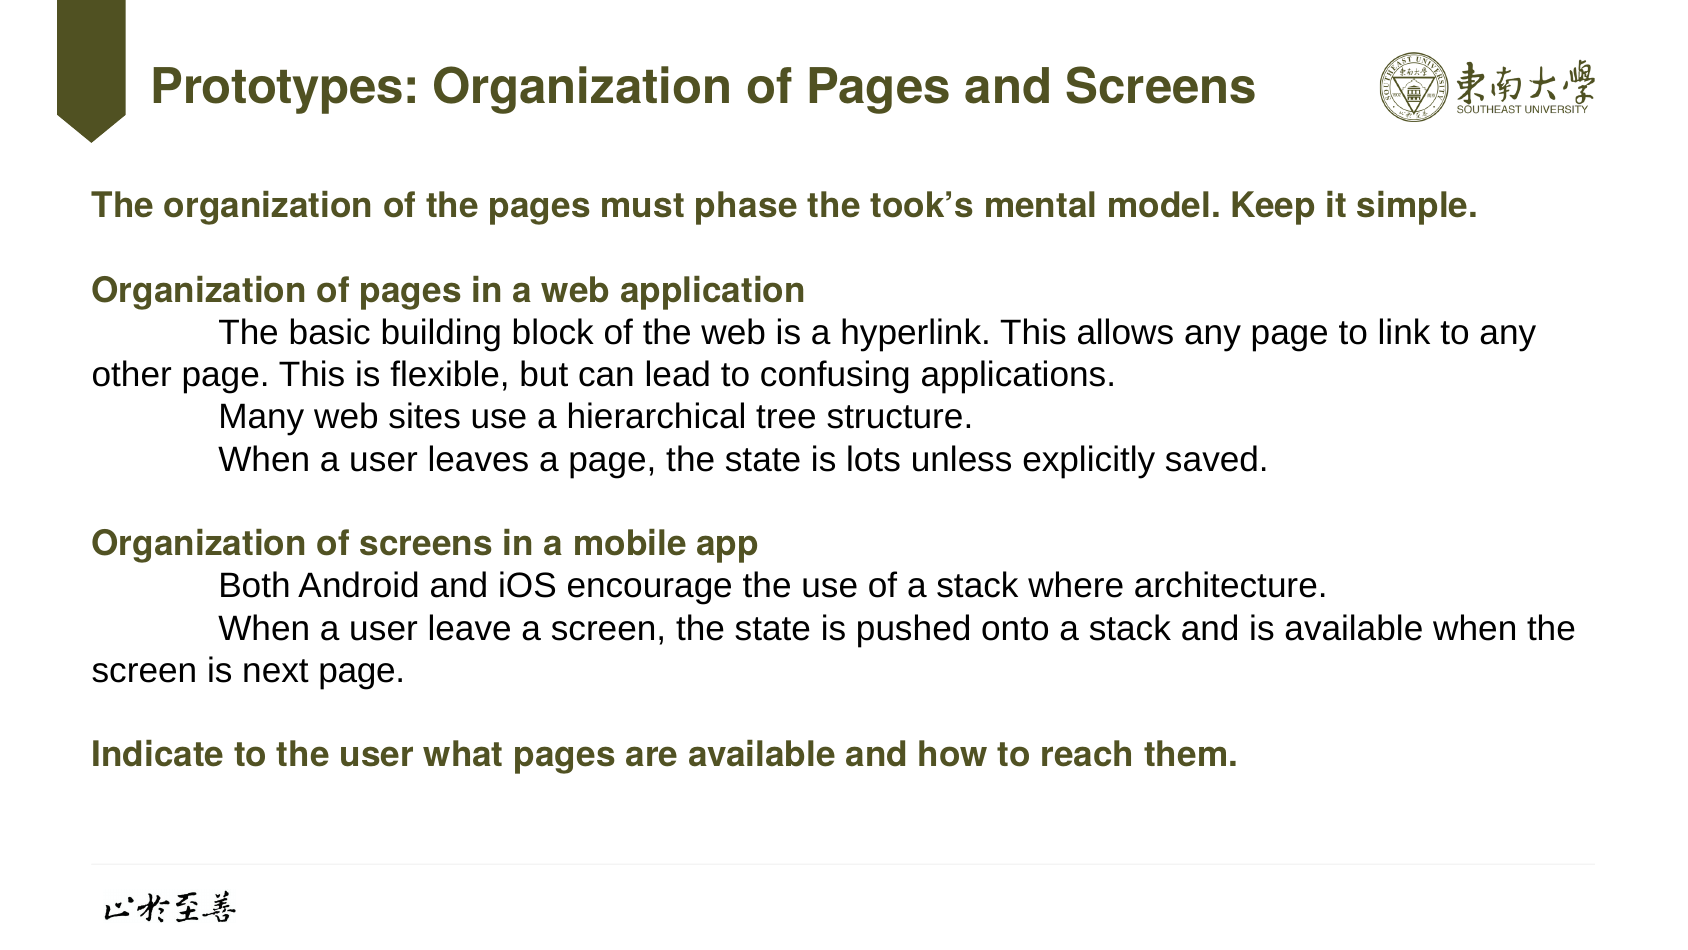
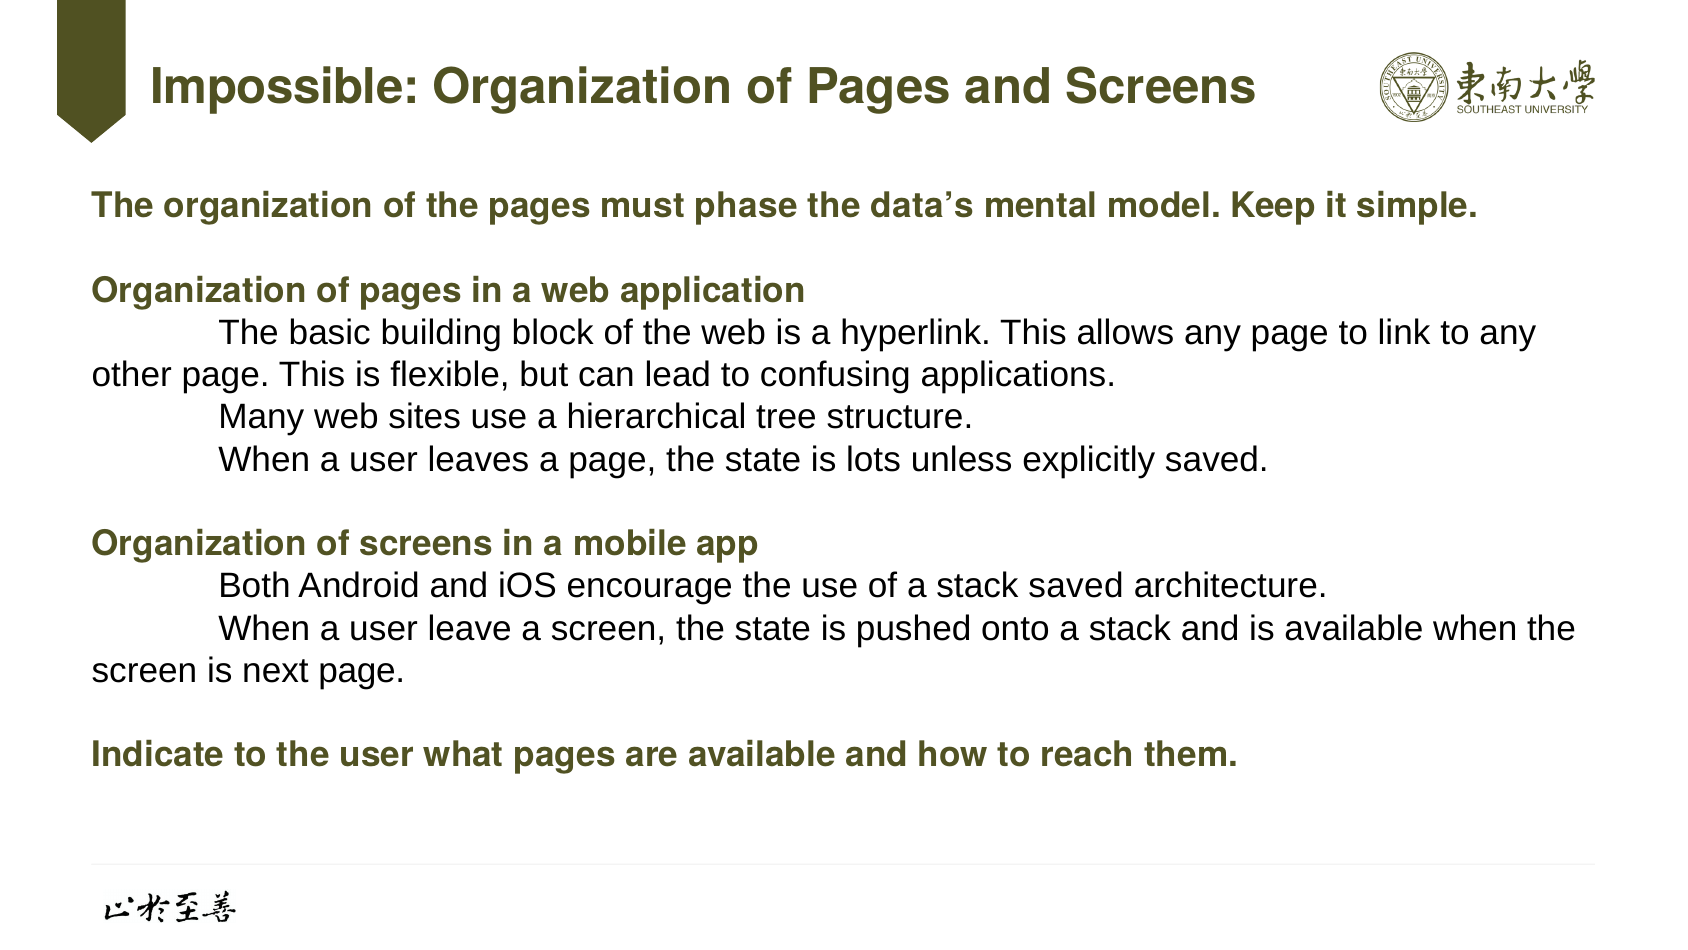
Prototypes: Prototypes -> Impossible
took’s: took’s -> data’s
stack where: where -> saved
